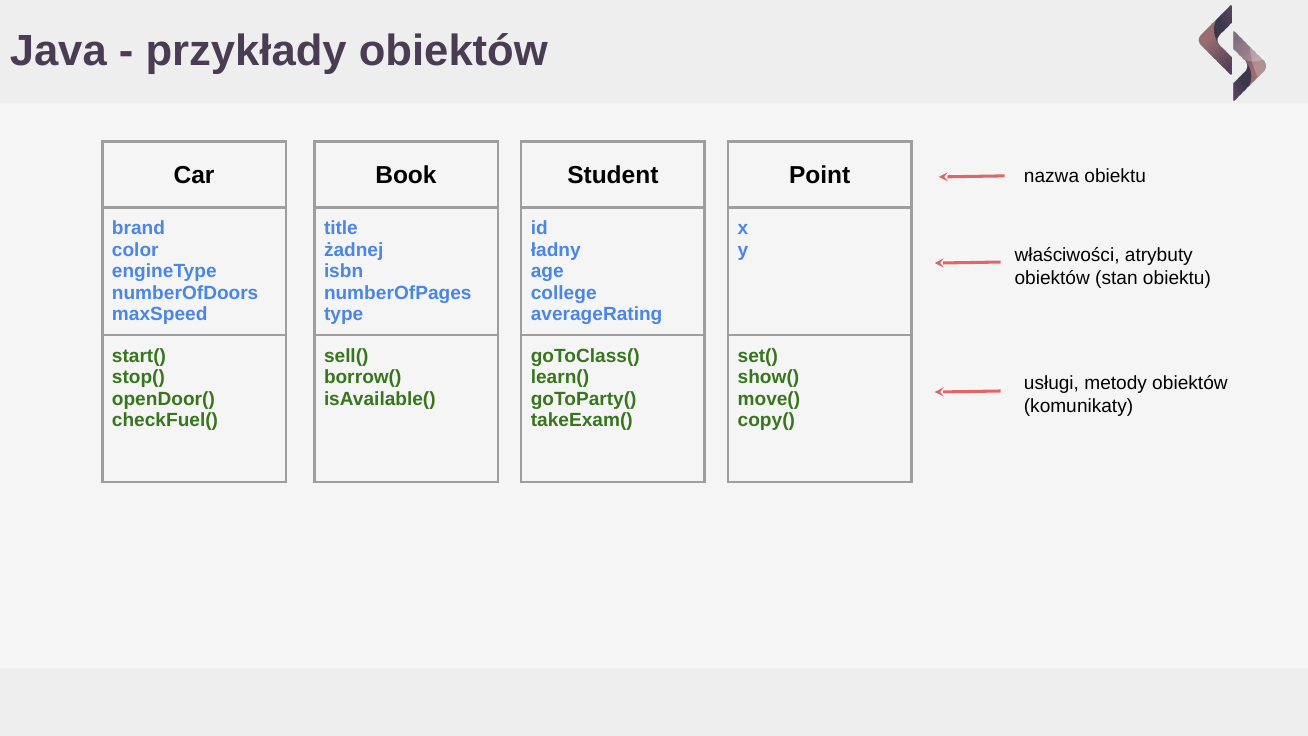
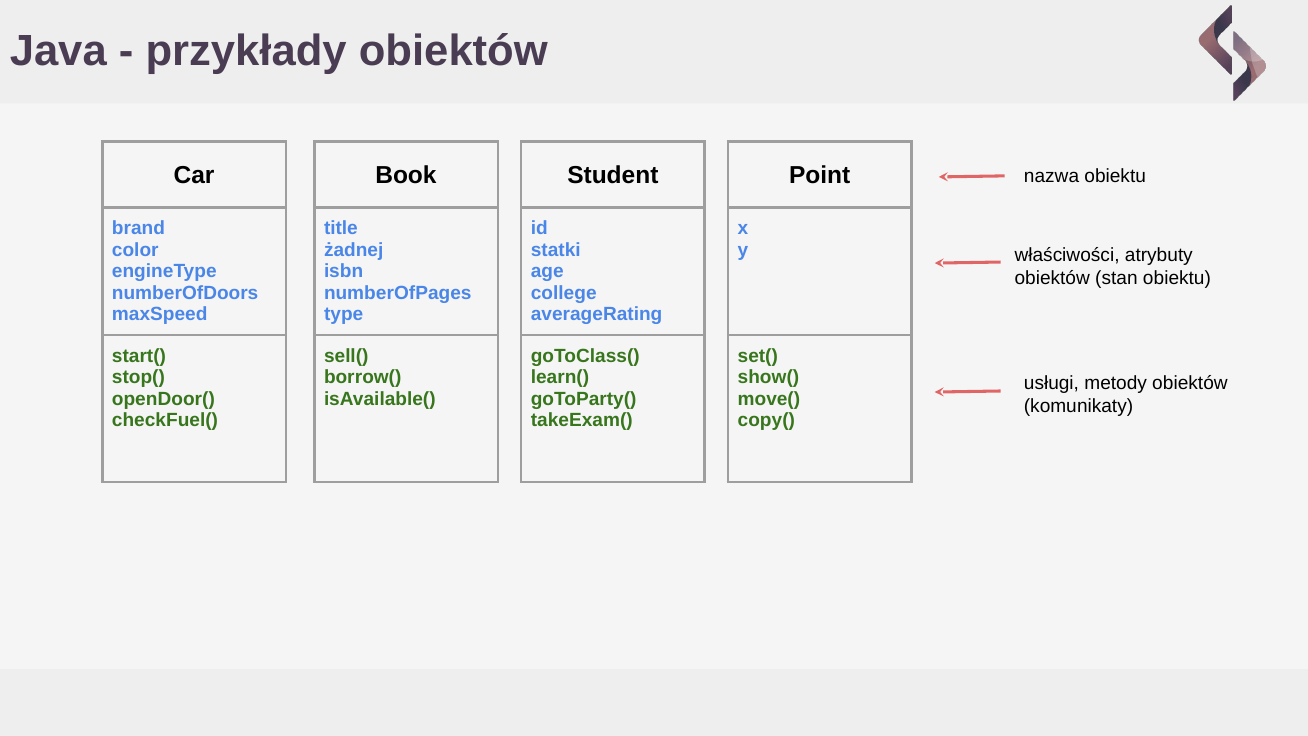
ładny: ładny -> statki
